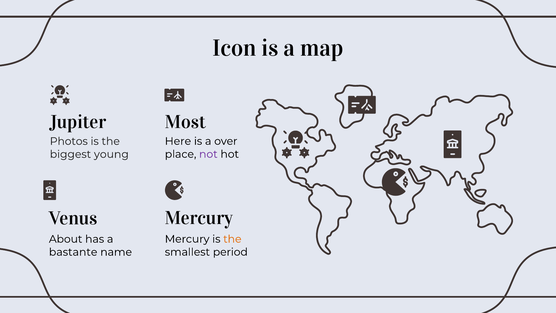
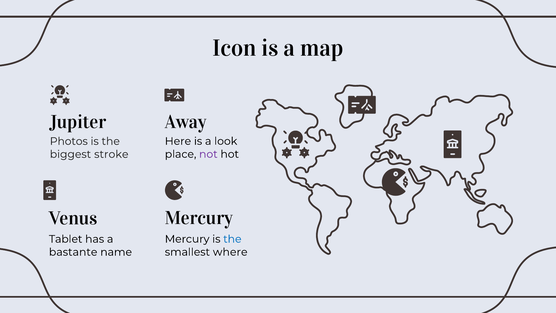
Most: Most -> Away
over: over -> look
young: young -> stroke
the at (232, 239) colour: orange -> blue
About: About -> Tablet
period: period -> where
